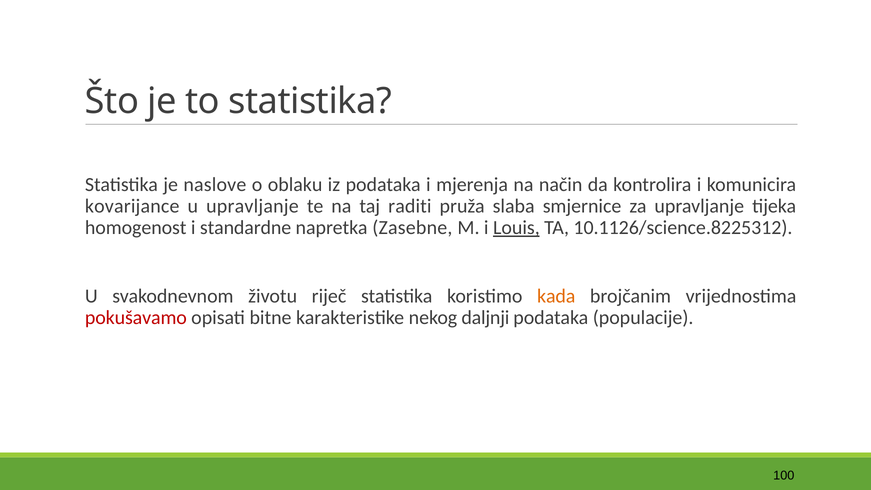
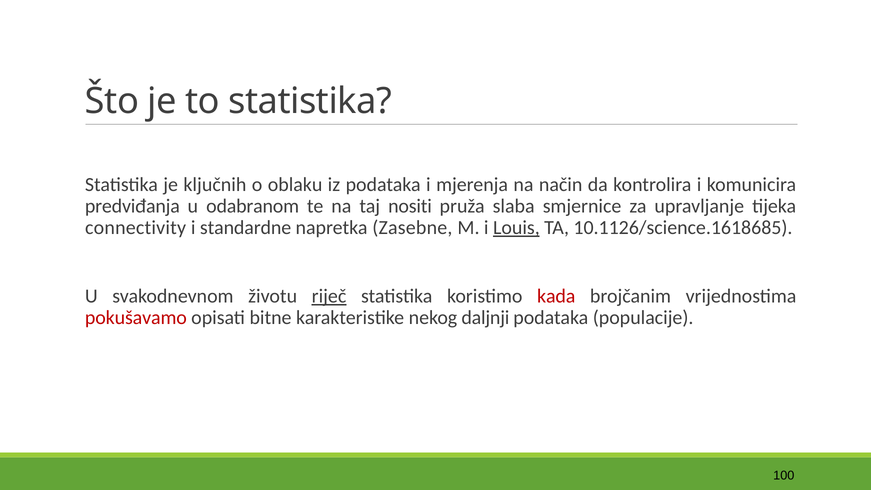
naslove: naslove -> ključnih
kovarijance: kovarijance -> predviđanja
u upravljanje: upravljanje -> odabranom
raditi: raditi -> nositi
homogenost: homogenost -> connectivity
10.1126/science.8225312: 10.1126/science.8225312 -> 10.1126/science.1618685
riječ underline: none -> present
kada colour: orange -> red
